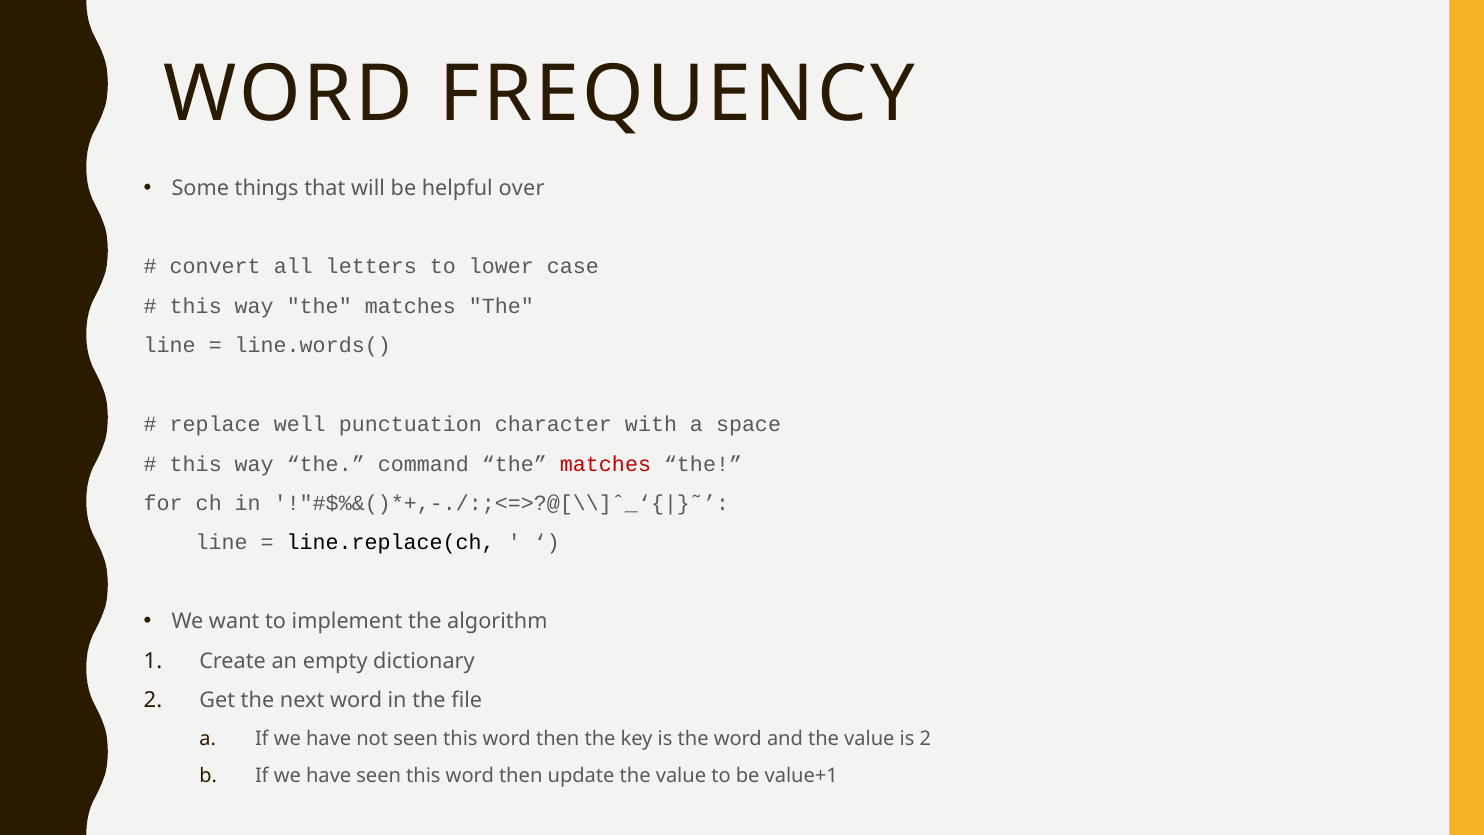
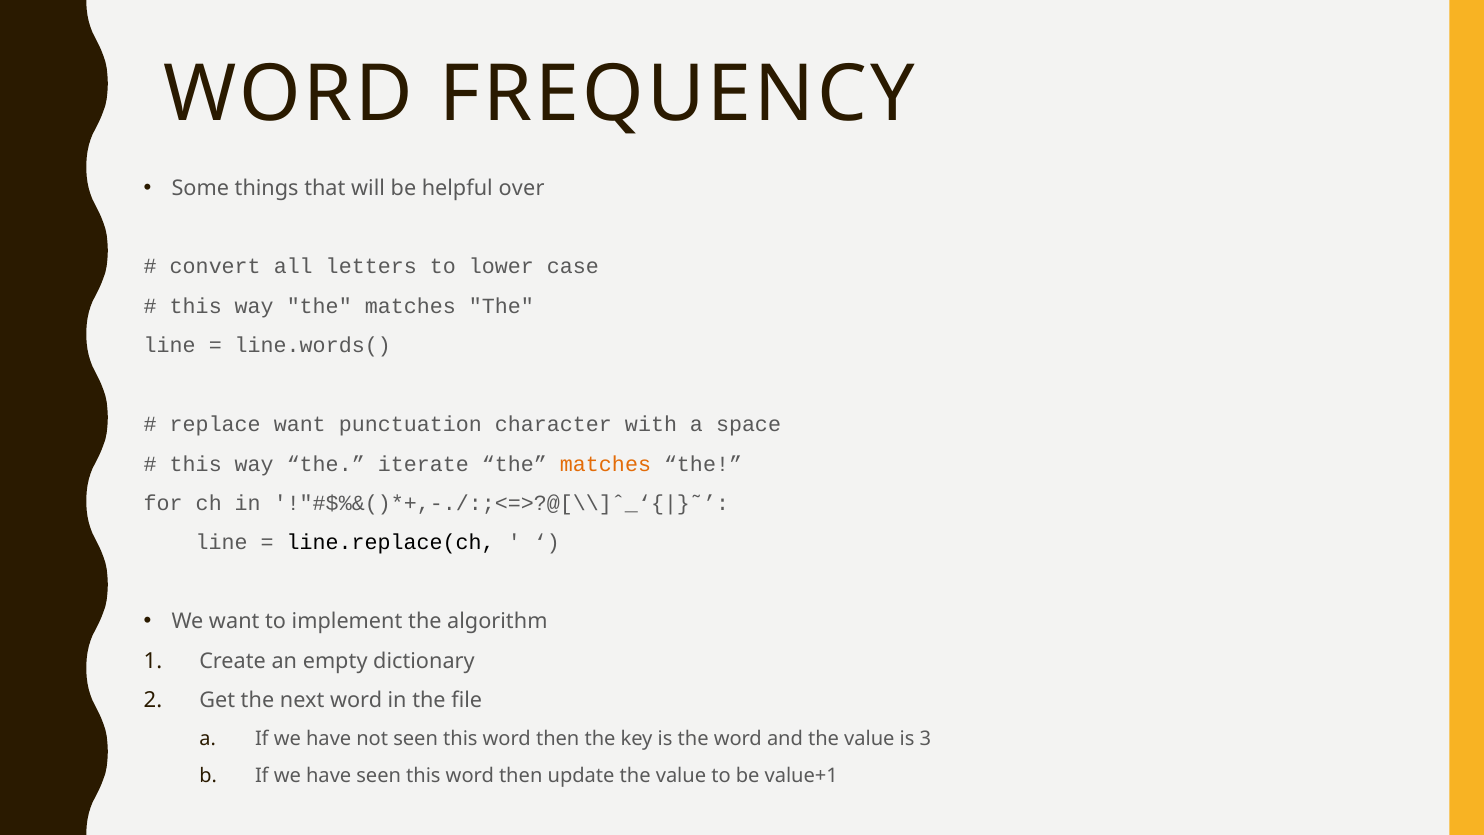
replace well: well -> want
command: command -> iterate
matches at (605, 464) colour: red -> orange
is 2: 2 -> 3
